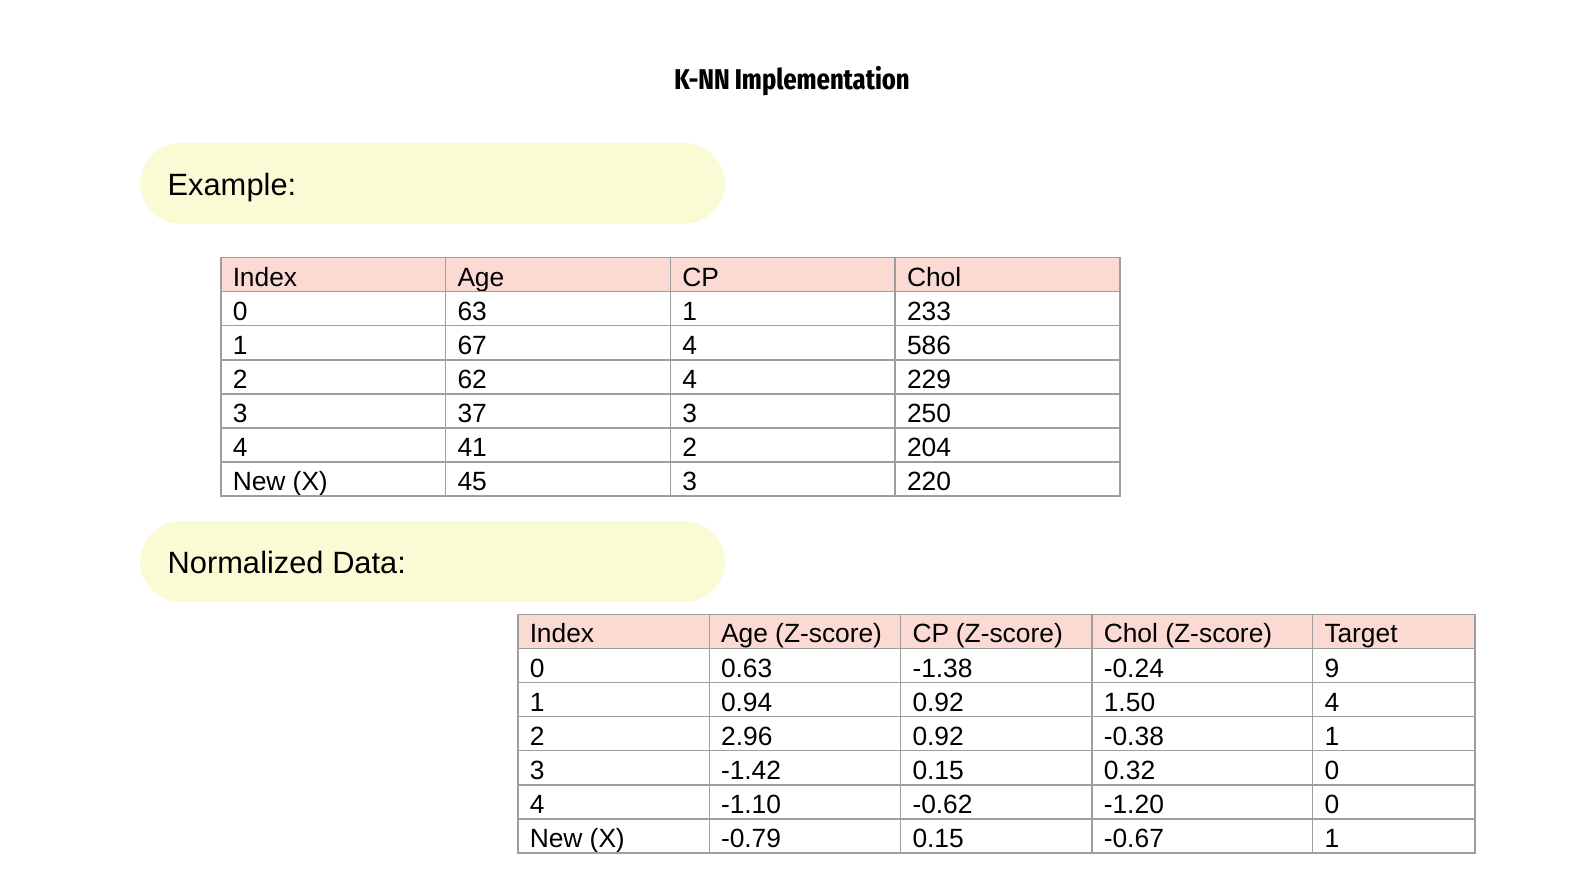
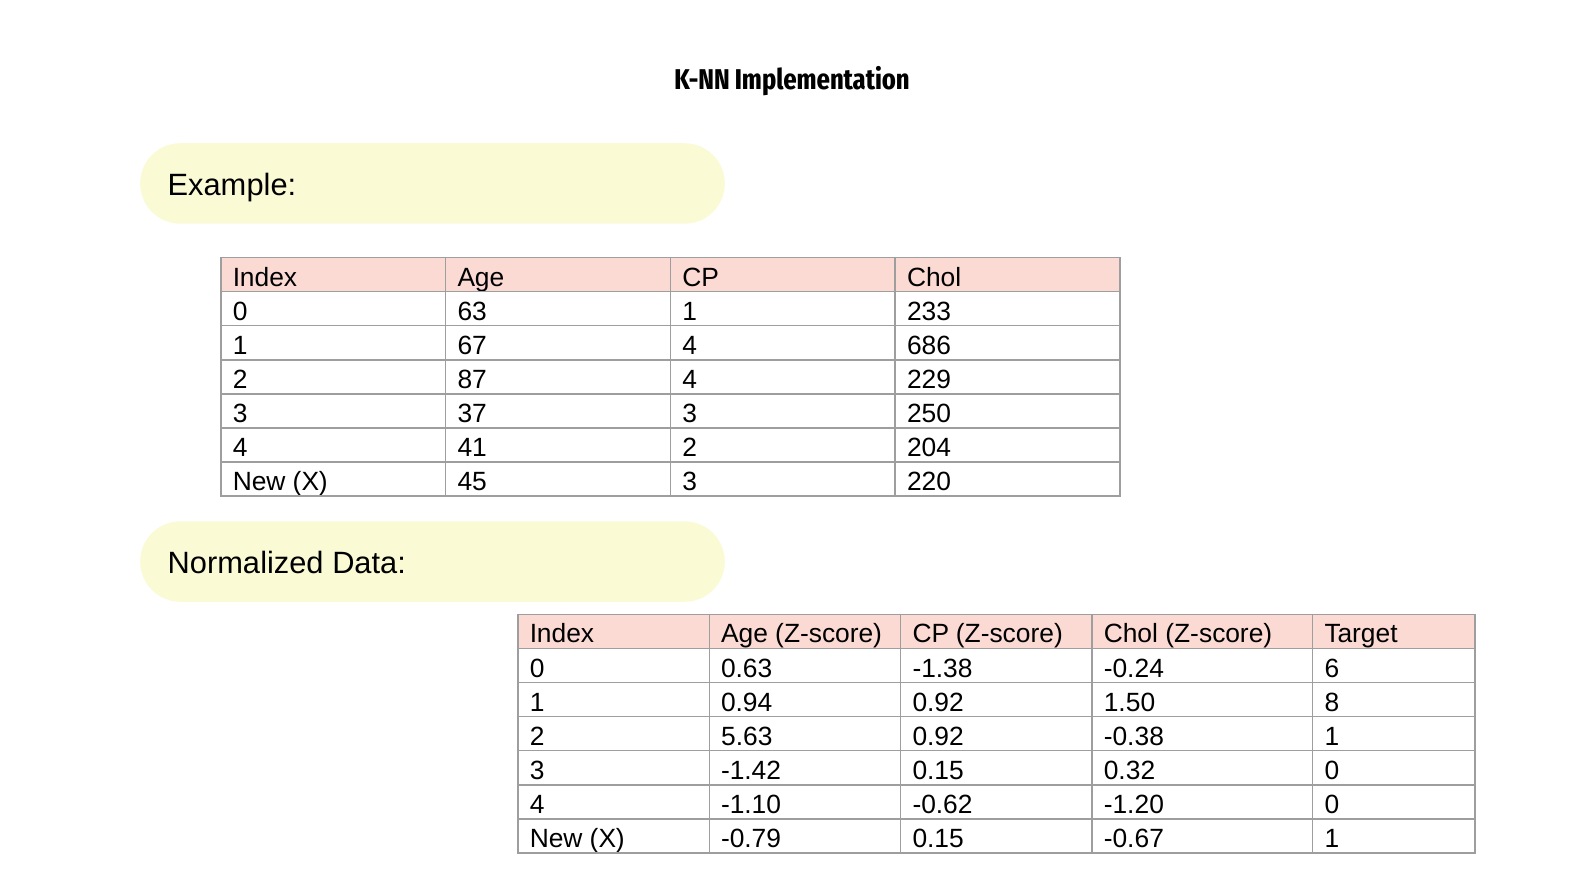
586: 586 -> 686
62: 62 -> 87
9: 9 -> 6
1.50 4: 4 -> 8
2.96: 2.96 -> 5.63
